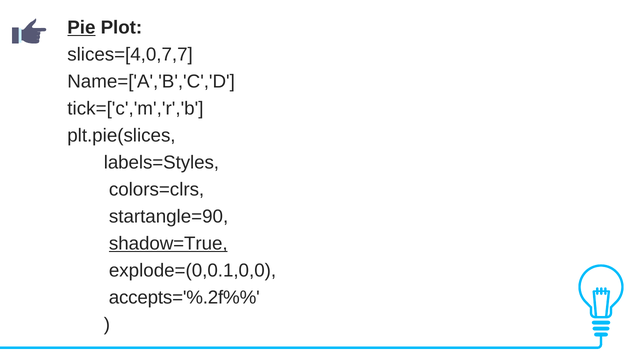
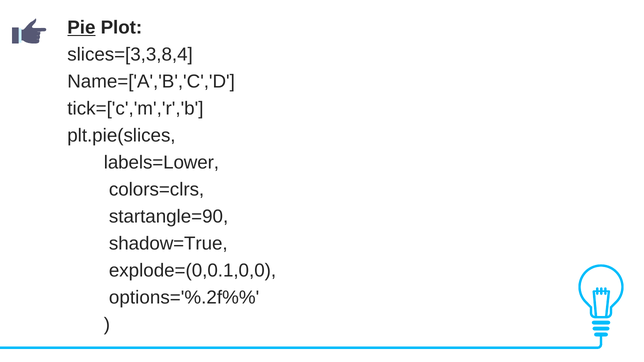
slices=[4,0,7,7: slices=[4,0,7,7 -> slices=[3,3,8,4
labels=Styles: labels=Styles -> labels=Lower
shadow=True underline: present -> none
accepts='%.2f%%: accepts='%.2f%% -> options='%.2f%%
